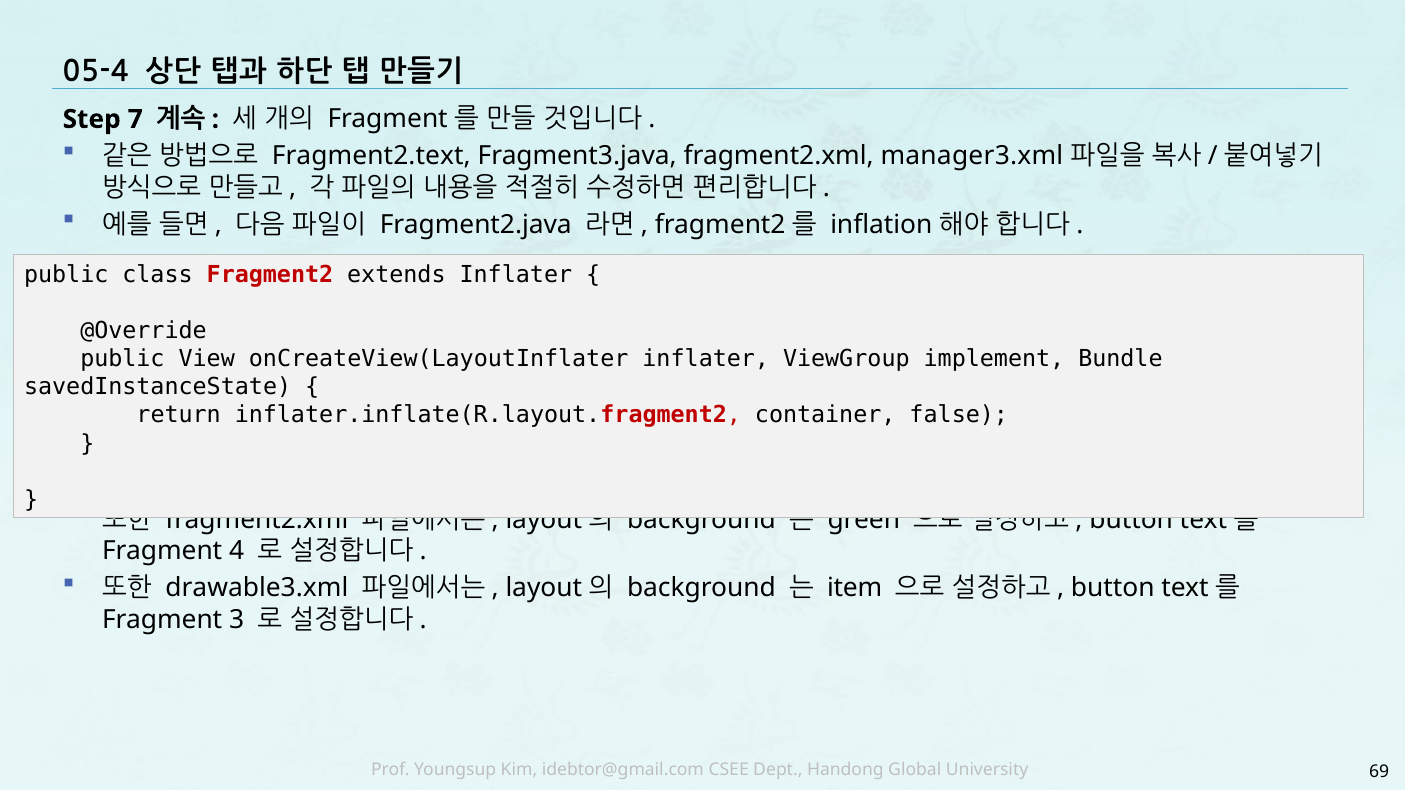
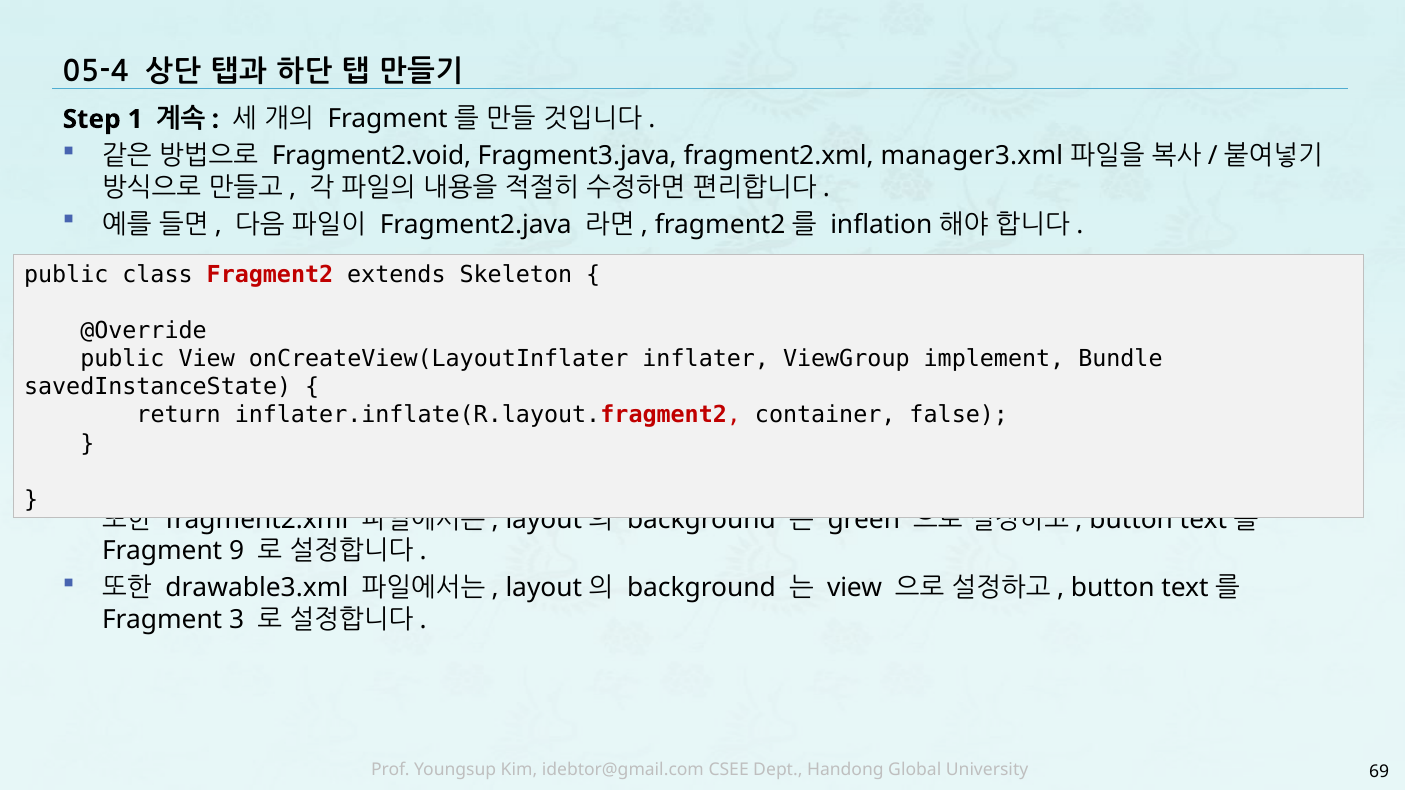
7: 7 -> 1
Fragment2.text: Fragment2.text -> Fragment2.void
extends Inflater: Inflater -> Skeleton
4: 4 -> 9
item at (855, 588): item -> view
